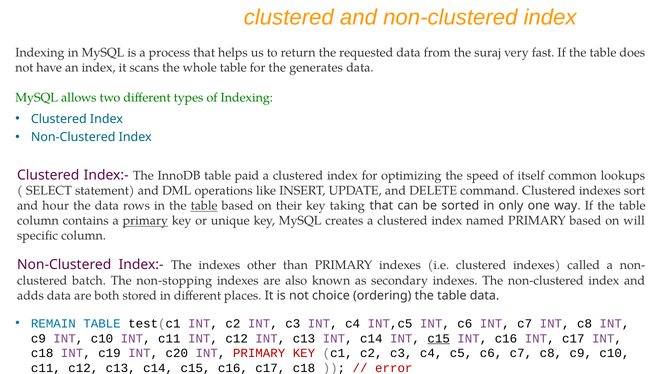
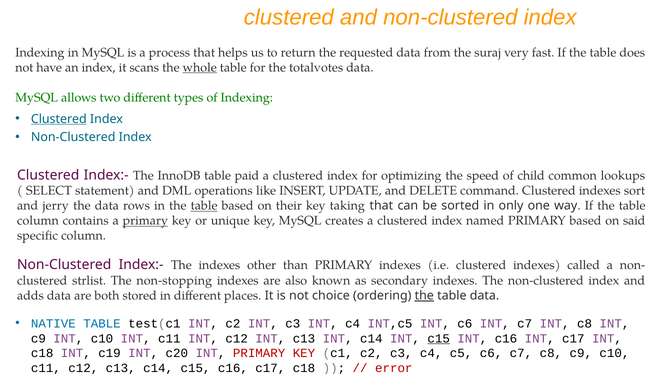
whole underline: none -> present
generates: generates -> totalvotes
Clustered at (59, 119) underline: none -> present
itself: itself -> child
hour: hour -> jerry
will: will -> said
batch: batch -> strlist
the at (424, 296) underline: none -> present
REMAIN: REMAIN -> NATIVE
